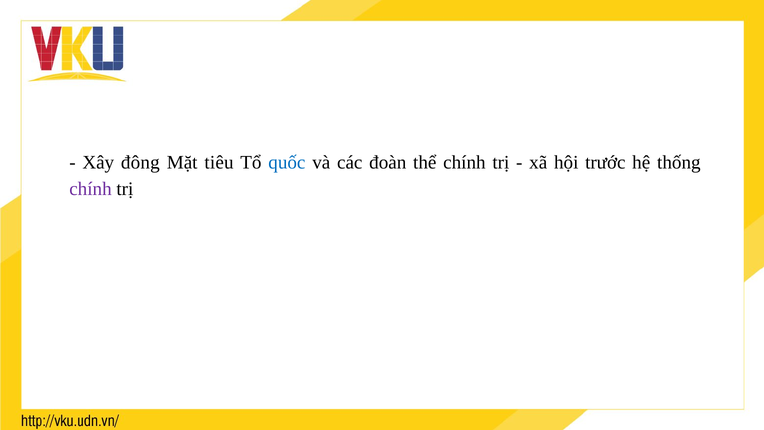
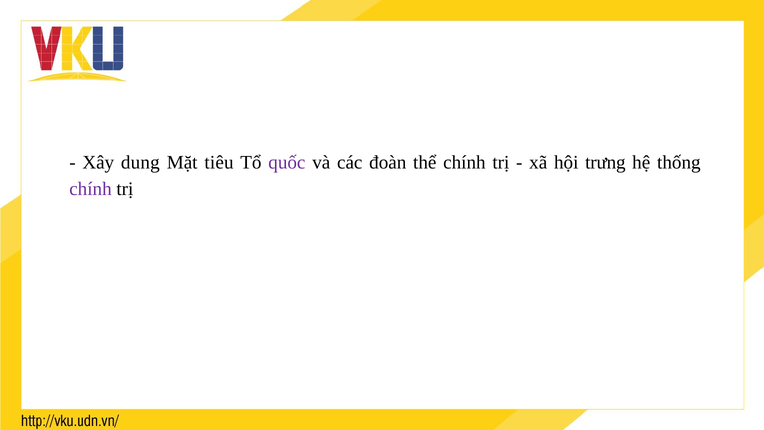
đông: đông -> dung
quốc colour: blue -> purple
trước: trước -> trưng
